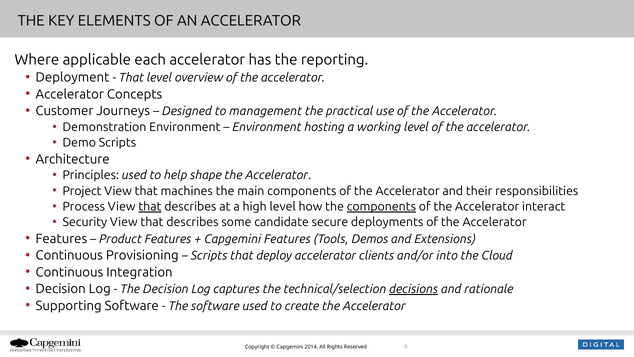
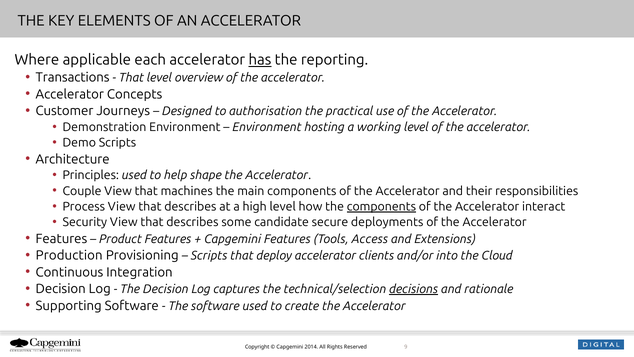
has underline: none -> present
Deployment: Deployment -> Transactions
management: management -> authorisation
Project: Project -> Couple
that at (150, 207) underline: present -> none
Demos: Demos -> Access
Continuous at (69, 255): Continuous -> Production
